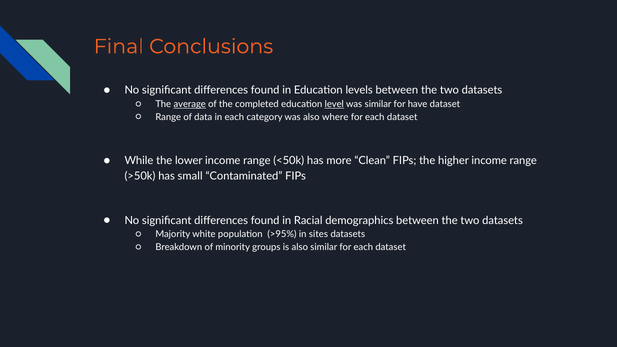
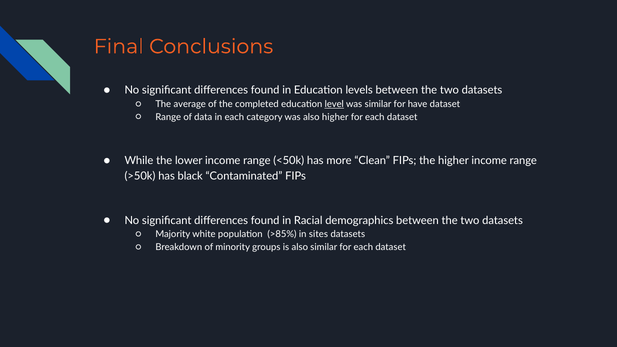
average underline: present -> none
also where: where -> higher
small: small -> black
>95%: >95% -> >85%
